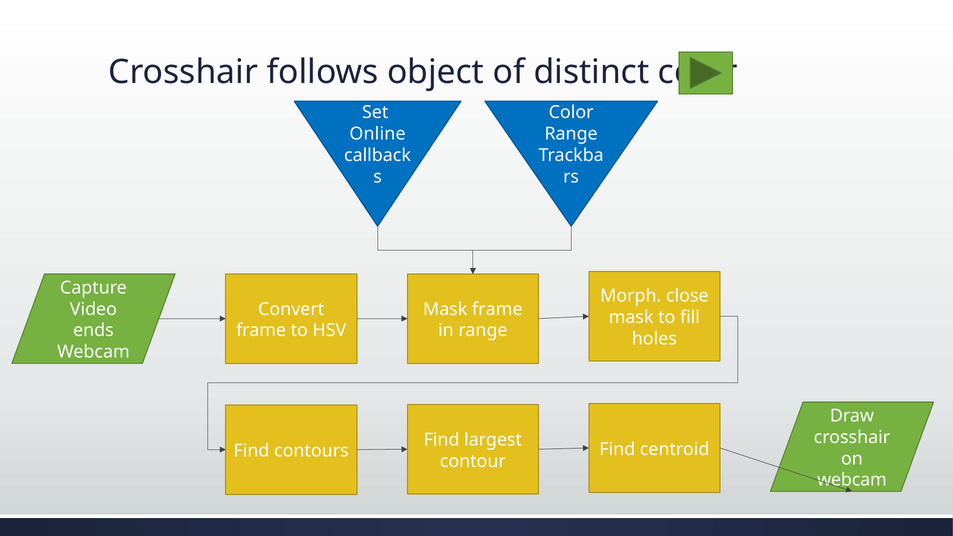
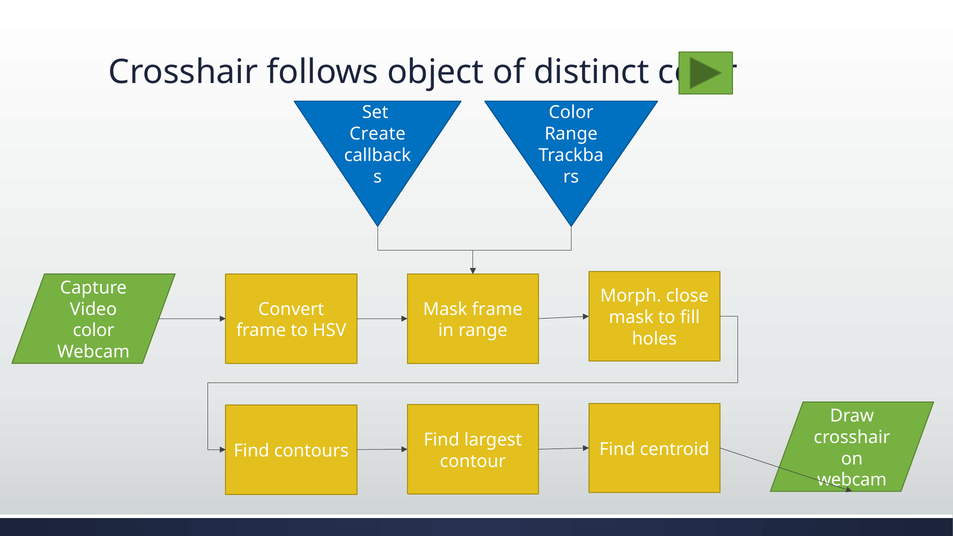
Online: Online -> Create
ends at (93, 331): ends -> color
